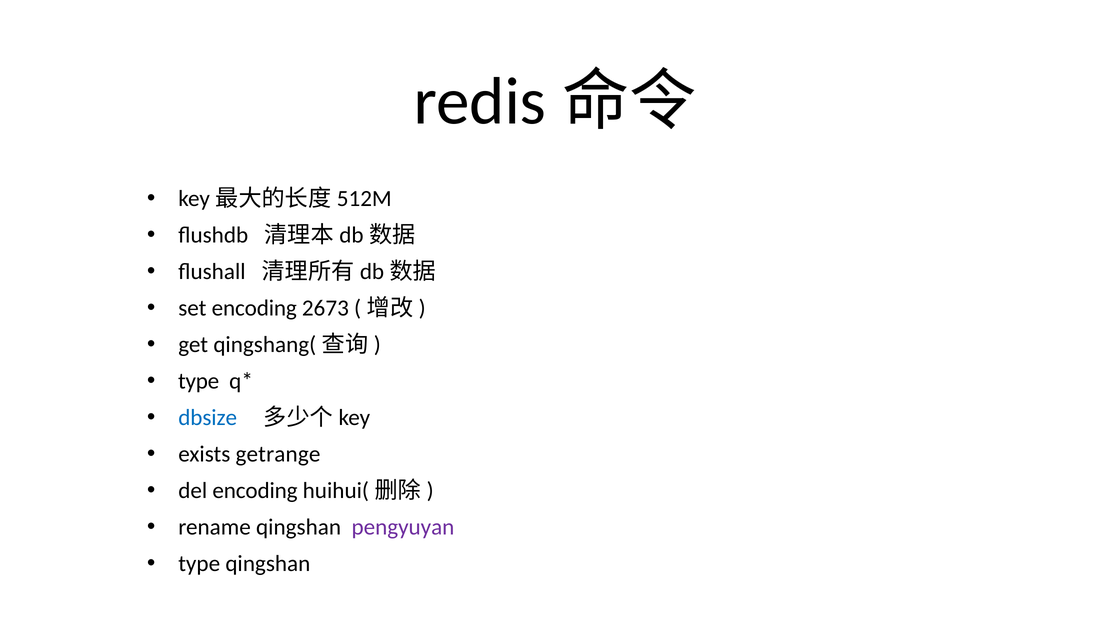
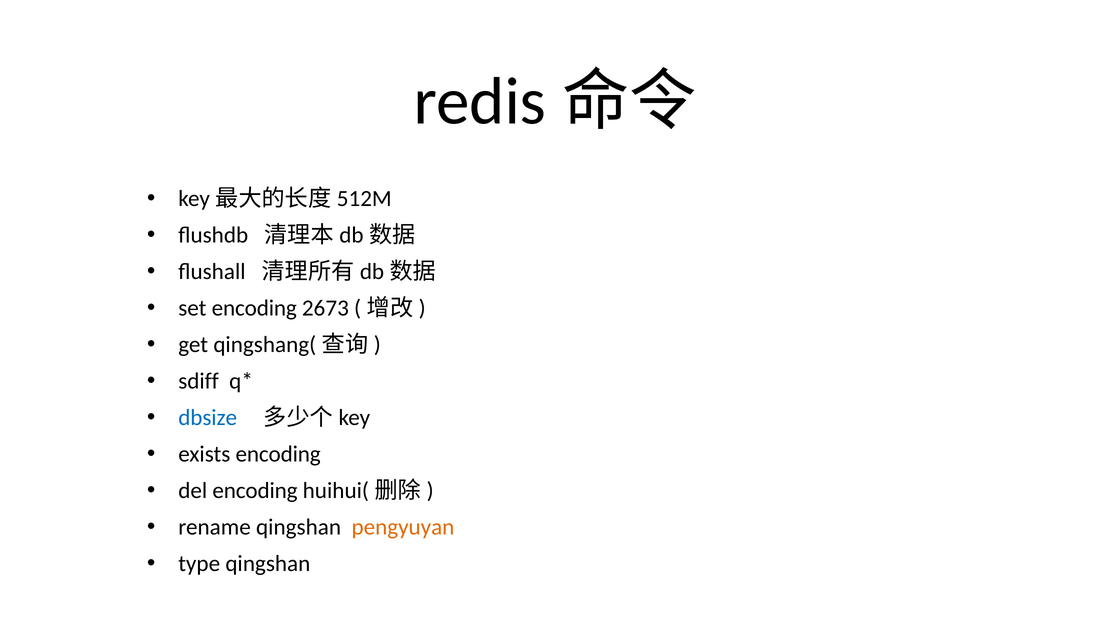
type at (199, 381): type -> sdiff
exists getrange: getrange -> encoding
pengyuyan colour: purple -> orange
